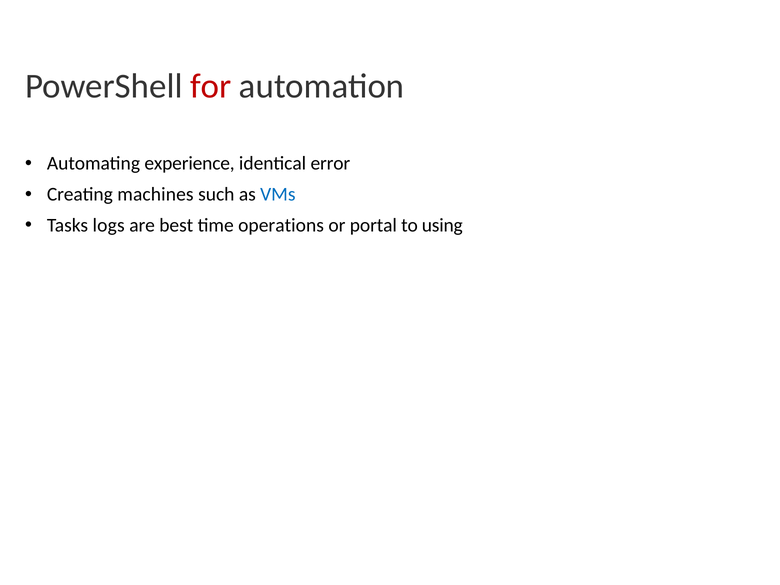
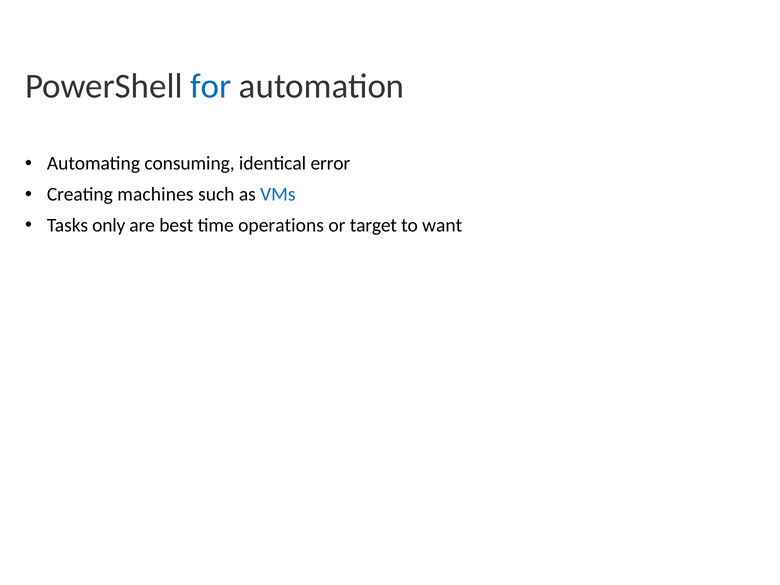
for colour: red -> blue
experience: experience -> consuming
logs: logs -> only
portal: portal -> target
using: using -> want
